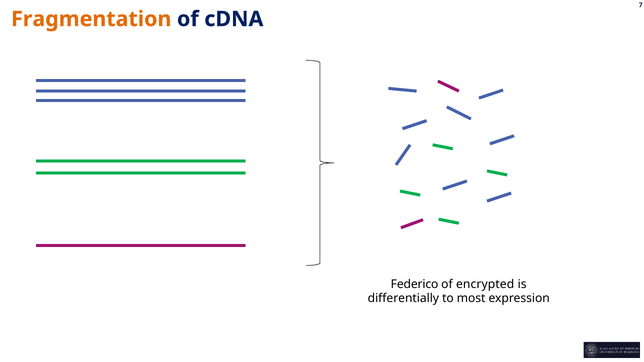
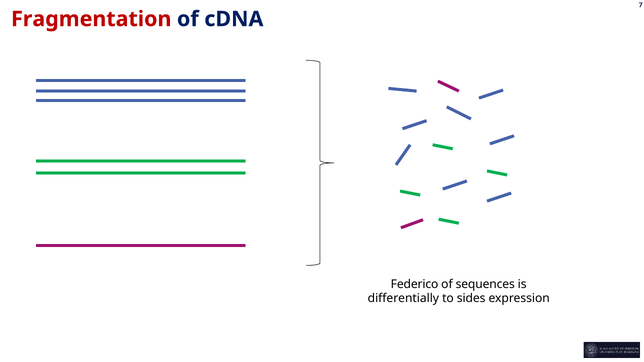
Fragmentation colour: orange -> red
encrypted: encrypted -> sequences
most: most -> sides
